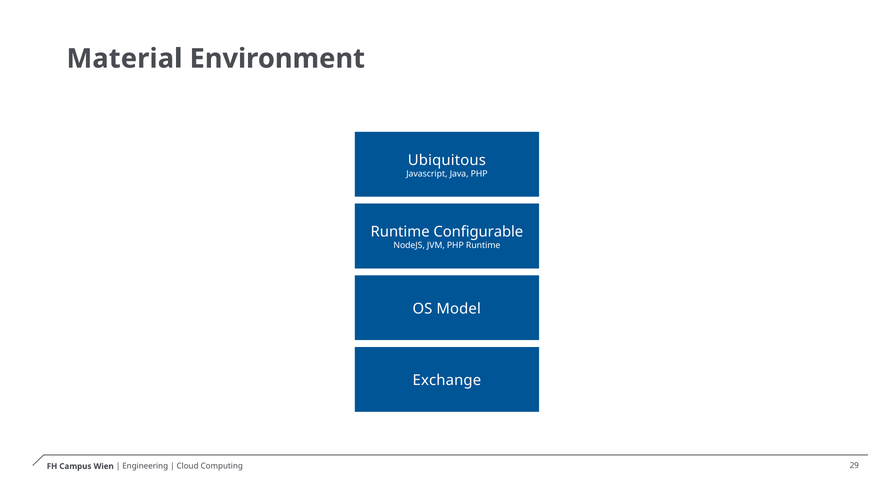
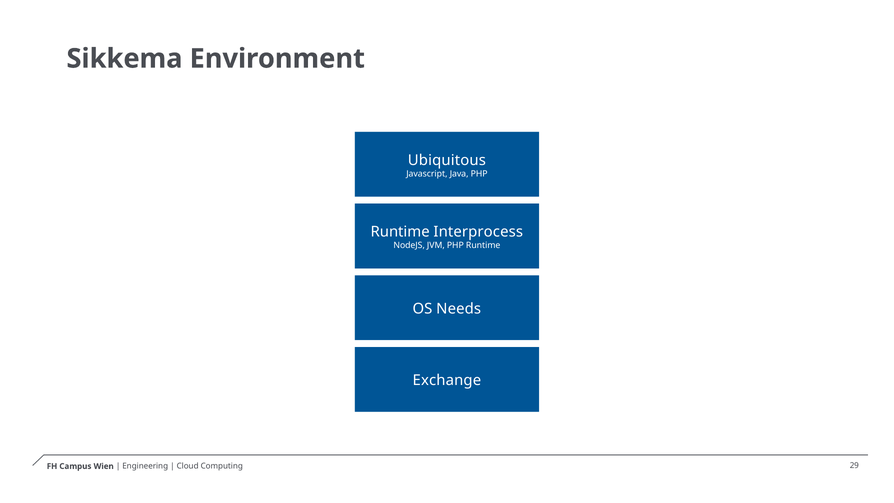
Material: Material -> Sikkema
Configurable: Configurable -> Interprocess
Model: Model -> Needs
